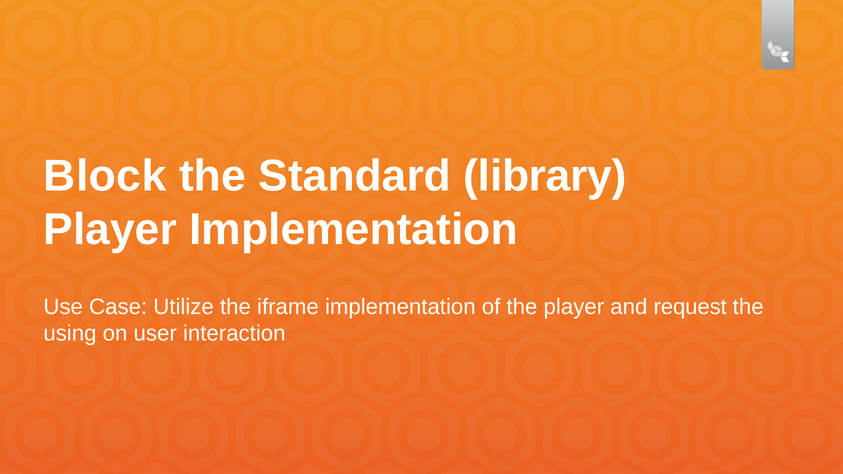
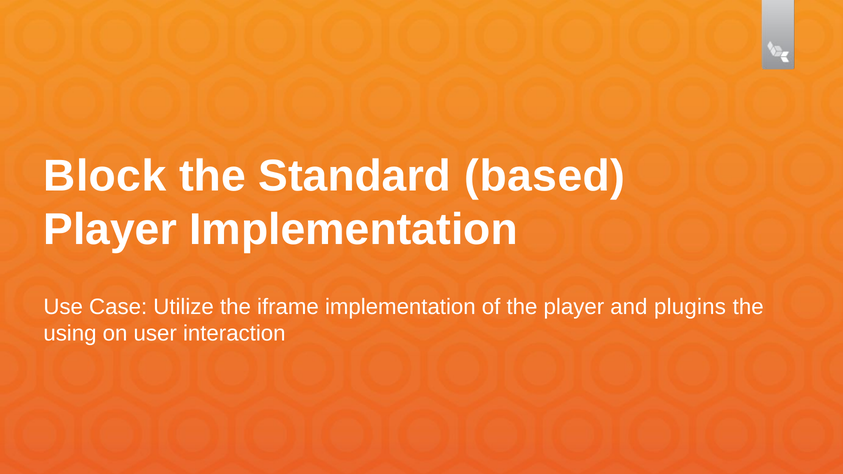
library: library -> based
request: request -> plugins
